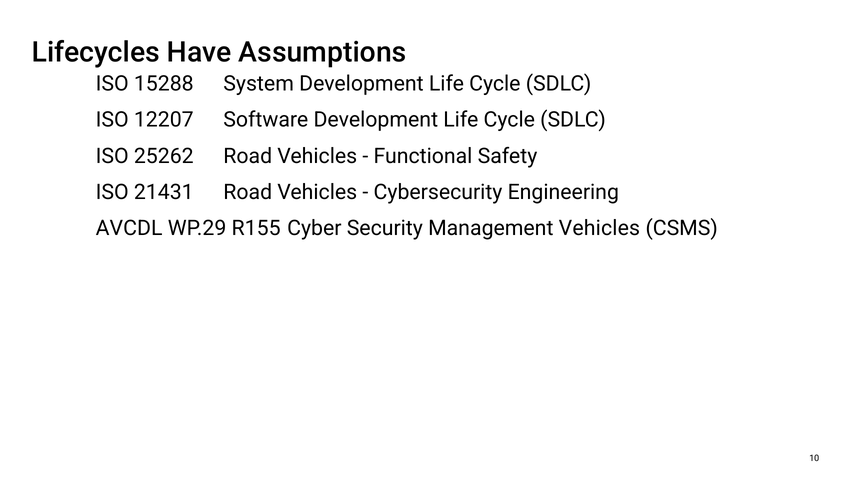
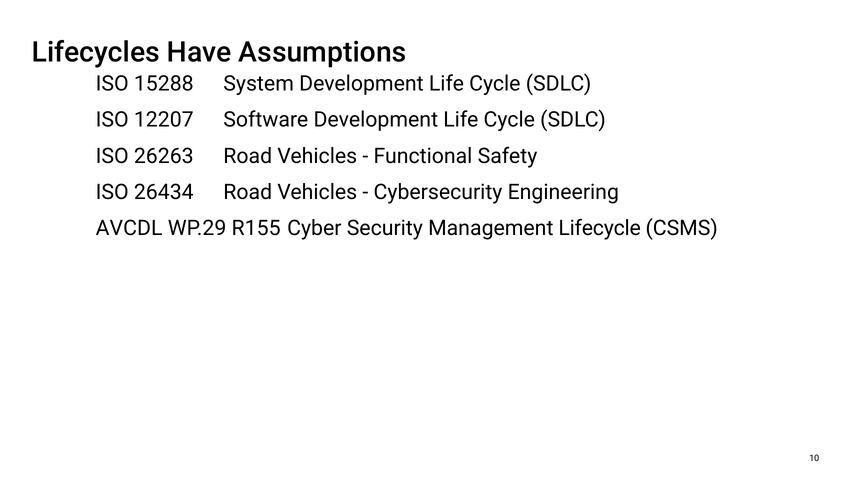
25262: 25262 -> 26263
21431: 21431 -> 26434
Management Vehicles: Vehicles -> Lifecycle
